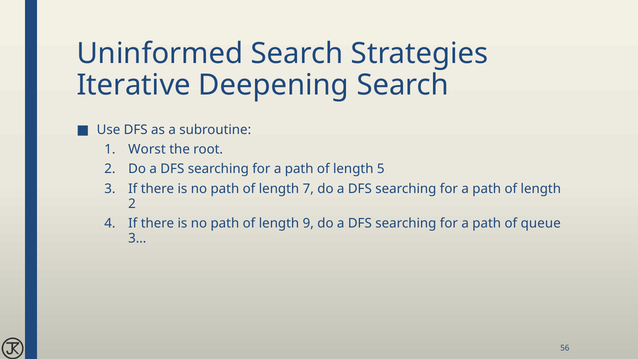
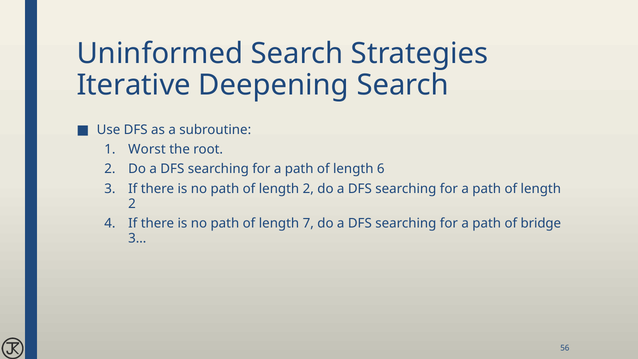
5: 5 -> 6
7 at (308, 189): 7 -> 2
9: 9 -> 7
queue: queue -> bridge
